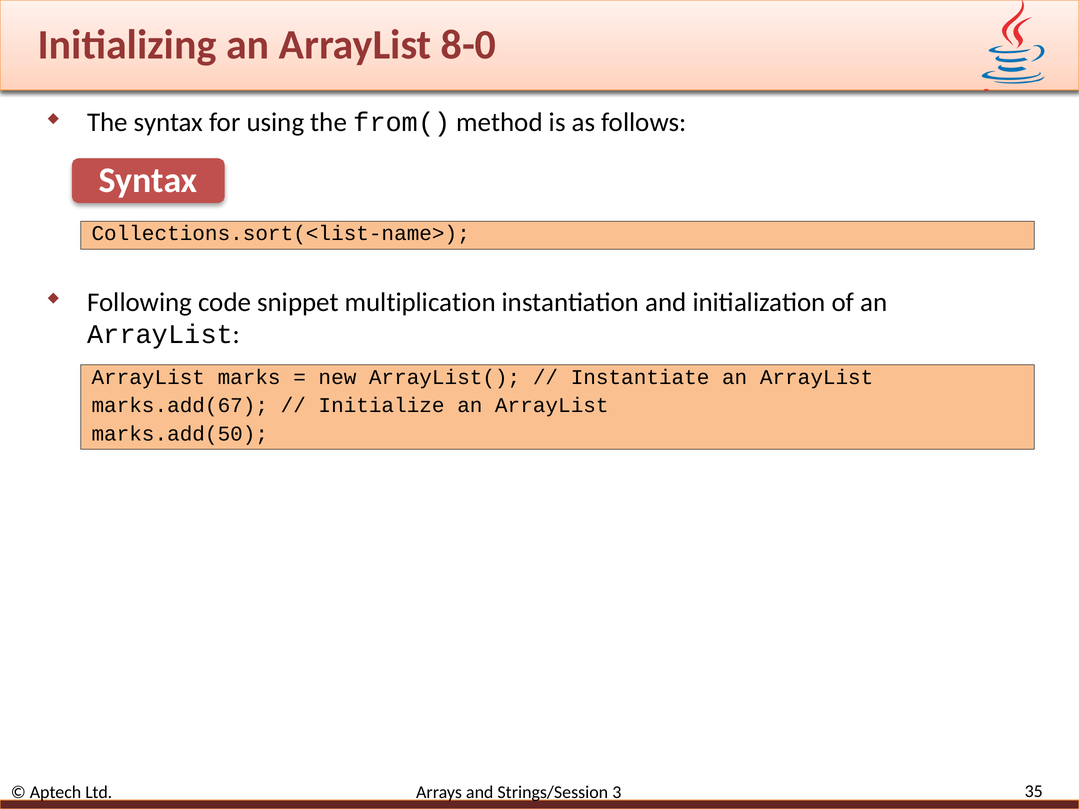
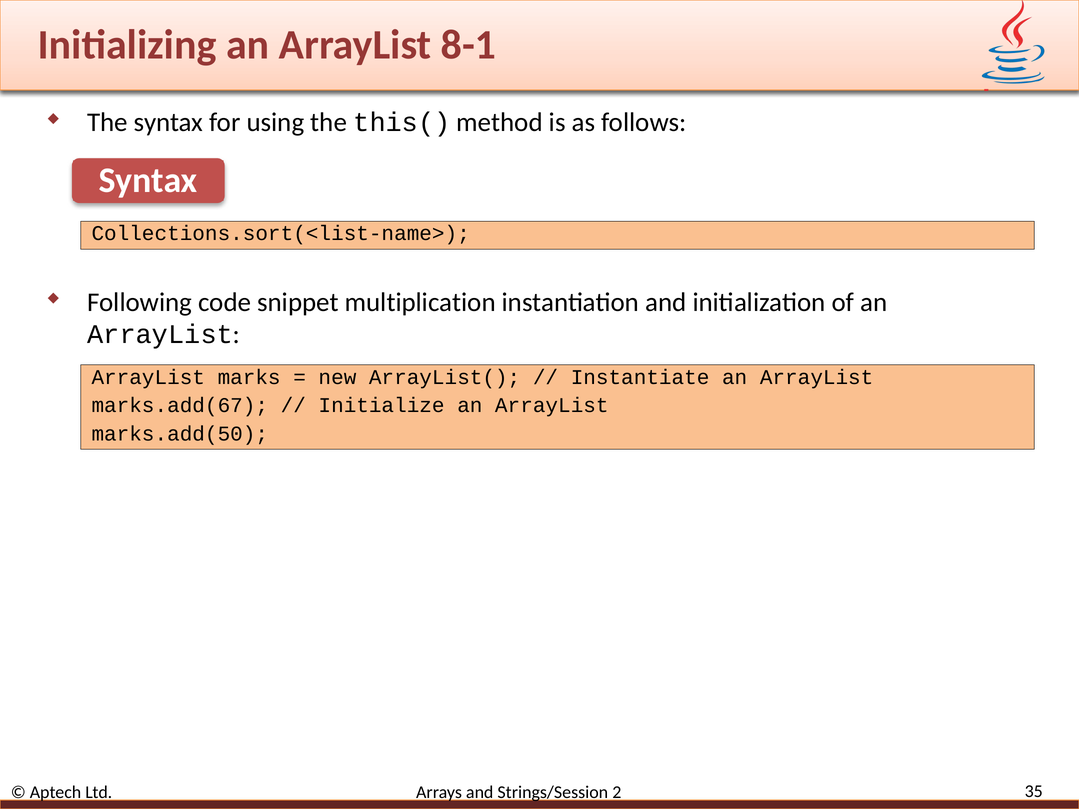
8-0: 8-0 -> 8-1
from(: from( -> this(
3: 3 -> 2
